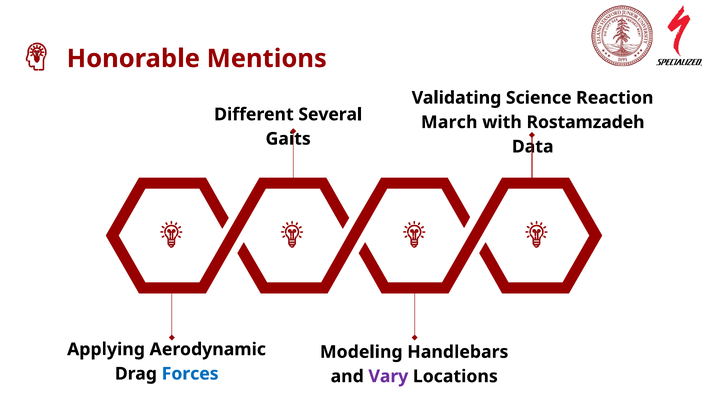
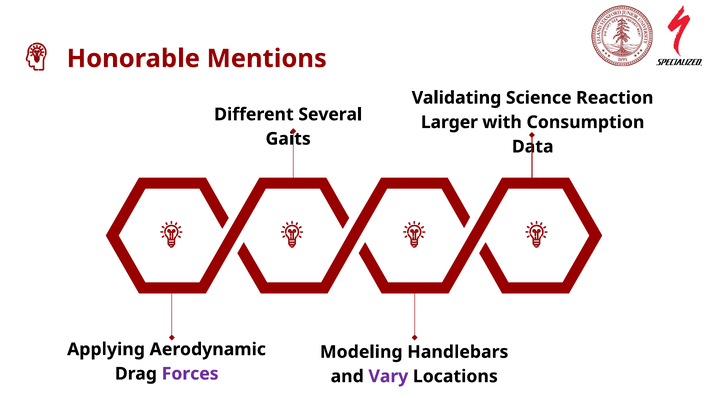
March: March -> Larger
Rostamzadeh: Rostamzadeh -> Consumption
Forces colour: blue -> purple
